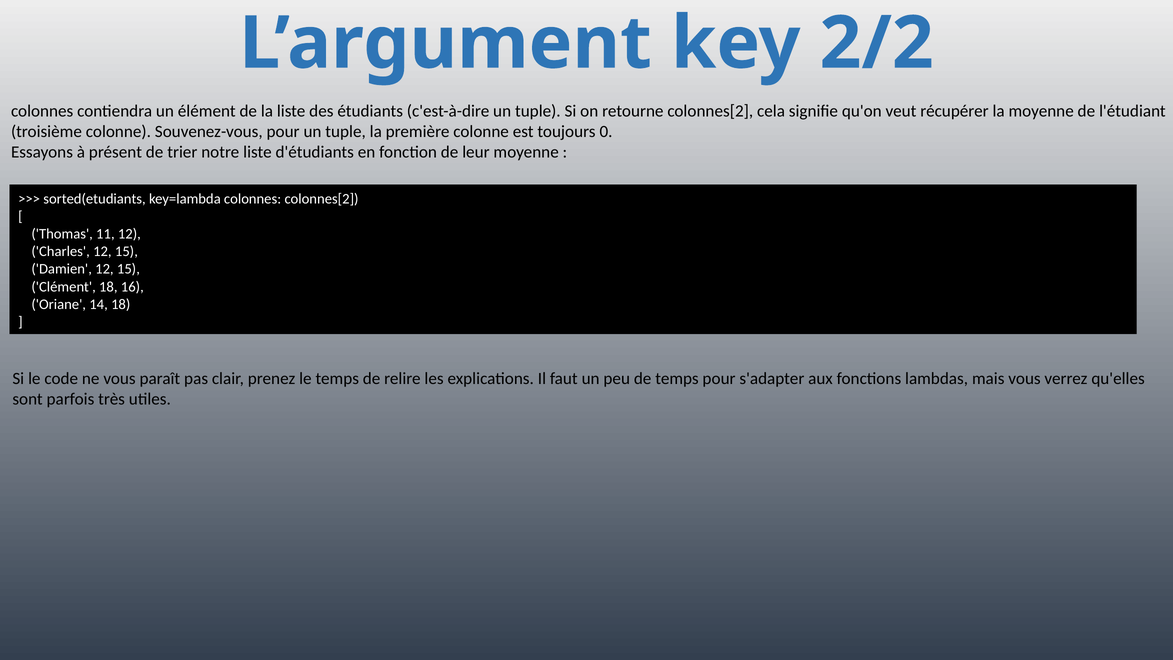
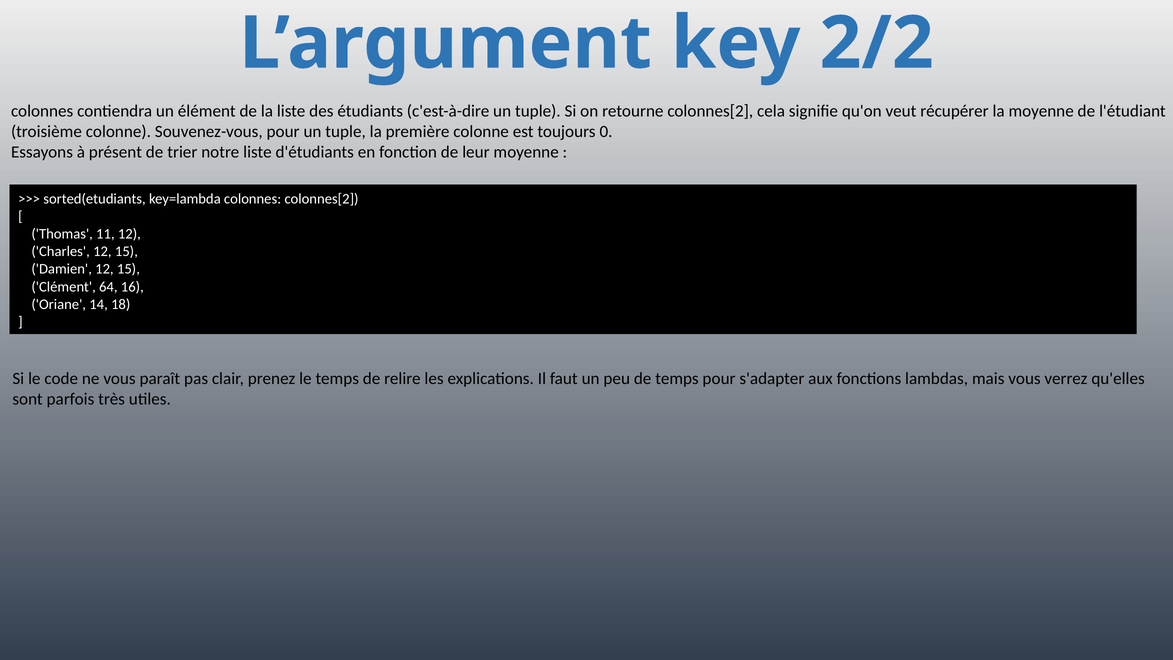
Clément 18: 18 -> 64
